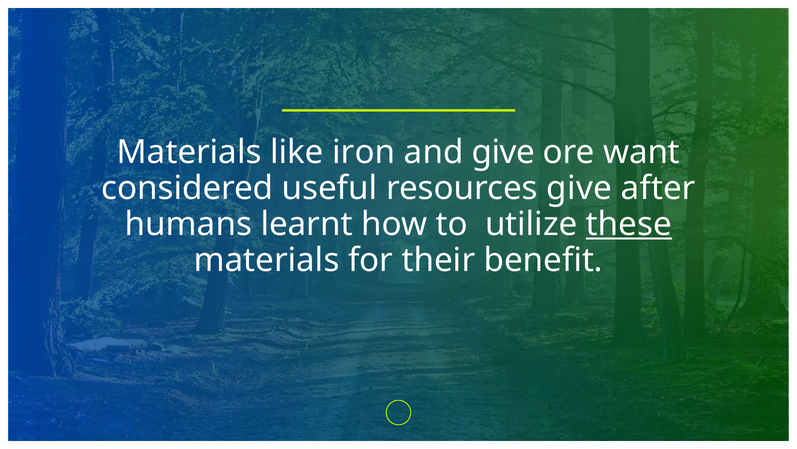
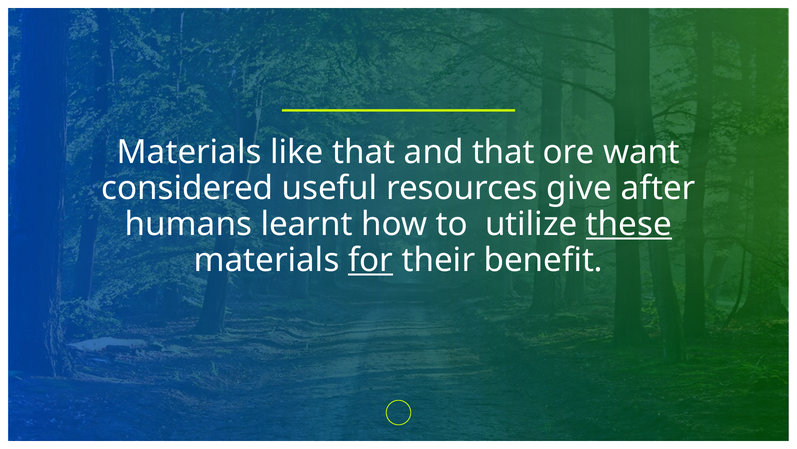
like iron: iron -> that
and give: give -> that
for underline: none -> present
